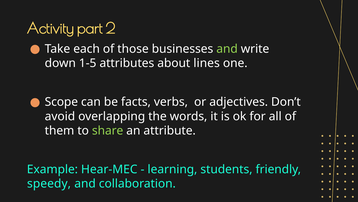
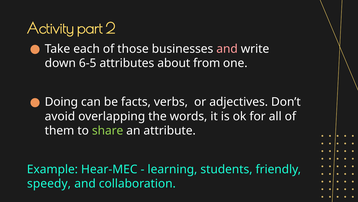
and at (227, 49) colour: light green -> pink
1-5: 1-5 -> 6-5
lines: lines -> from
Scope: Scope -> Doing
